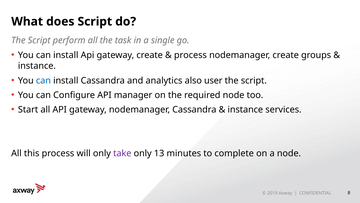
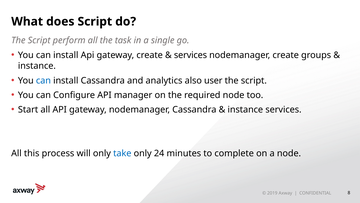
process at (190, 55): process -> services
take colour: purple -> blue
13: 13 -> 24
